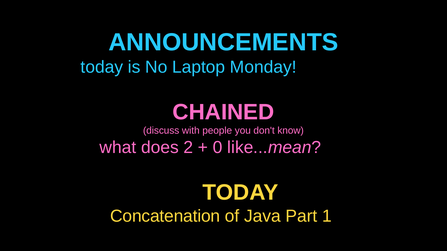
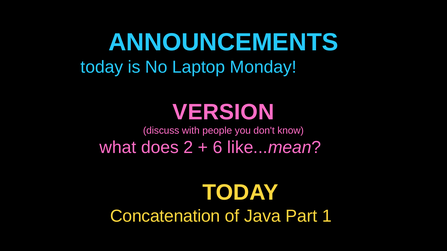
CHAINED: CHAINED -> VERSION
0: 0 -> 6
